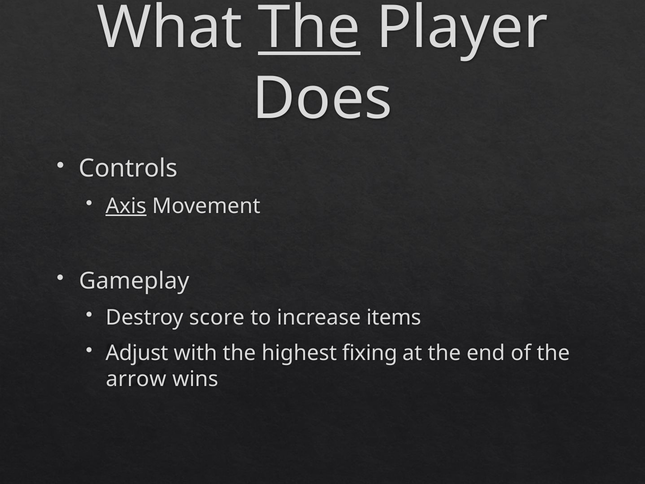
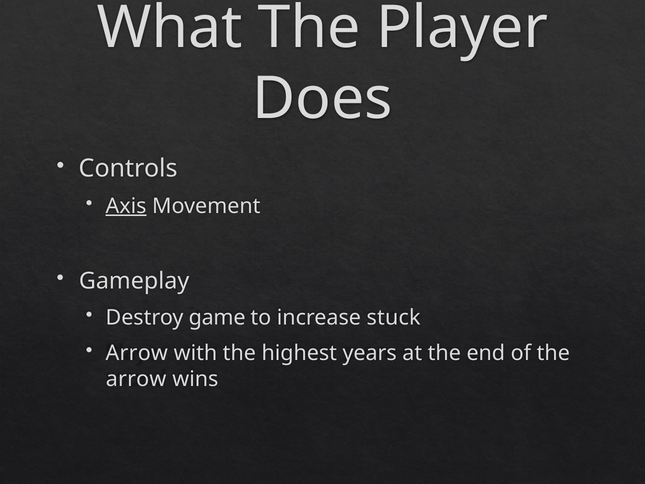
The at (309, 28) underline: present -> none
score: score -> game
items: items -> stuck
Adjust at (137, 353): Adjust -> Arrow
fixing: fixing -> years
